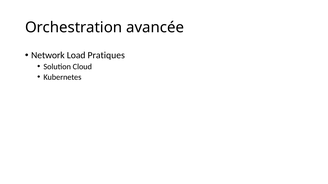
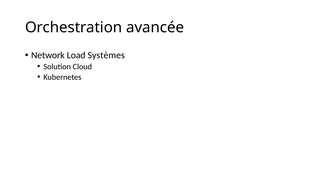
Pratiques: Pratiques -> Systèmes
